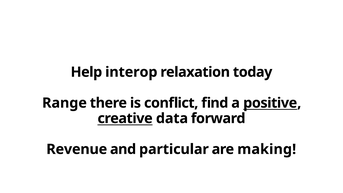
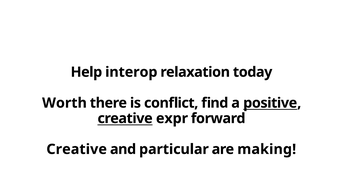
Range: Range -> Worth
data: data -> expr
Revenue at (77, 149): Revenue -> Creative
